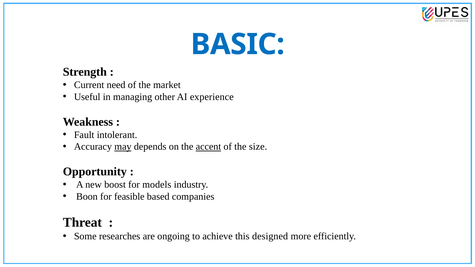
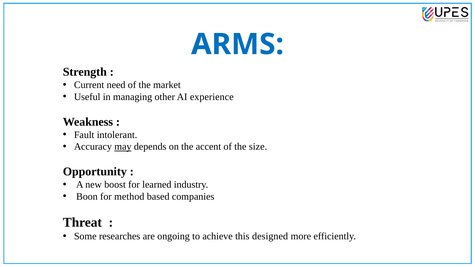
BASIC: BASIC -> ARMS
accent underline: present -> none
models: models -> learned
feasible: feasible -> method
